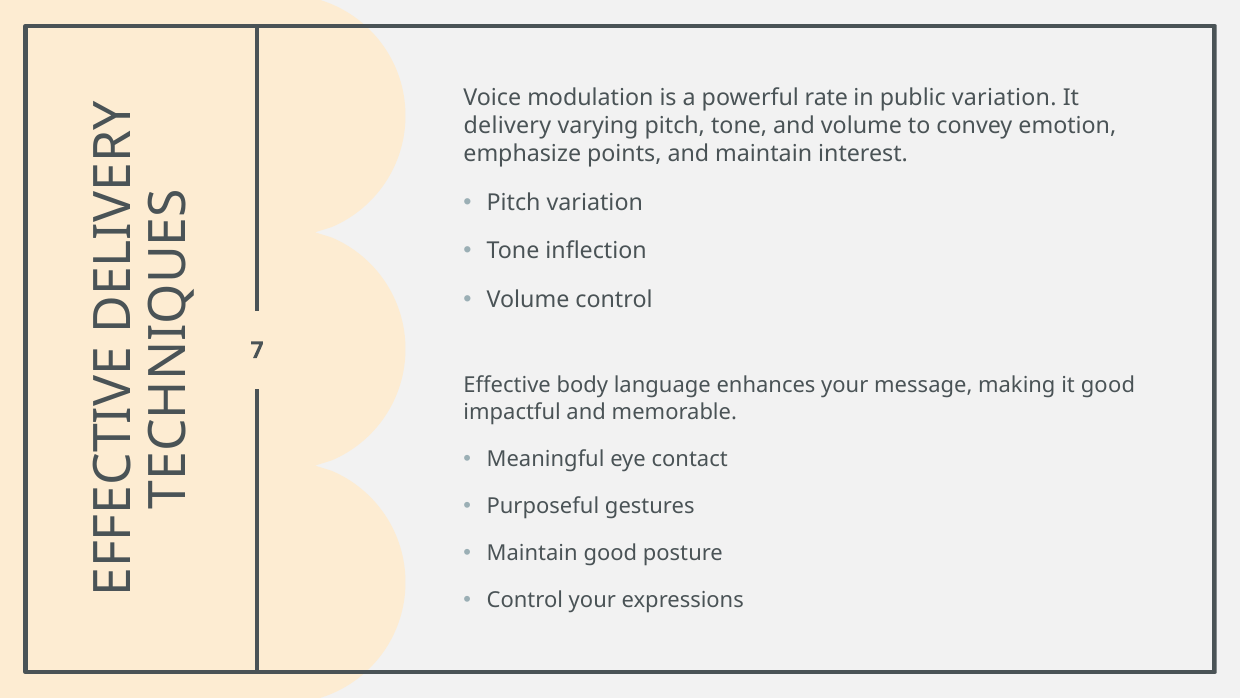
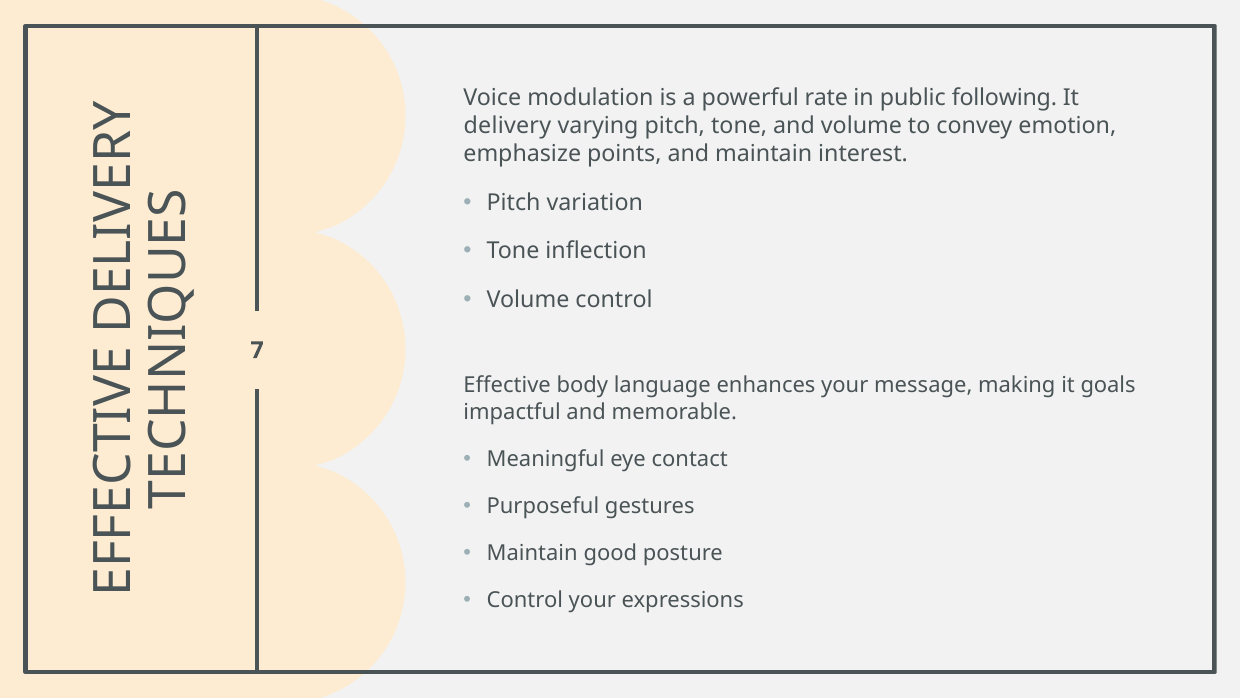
public variation: variation -> following
it good: good -> goals
